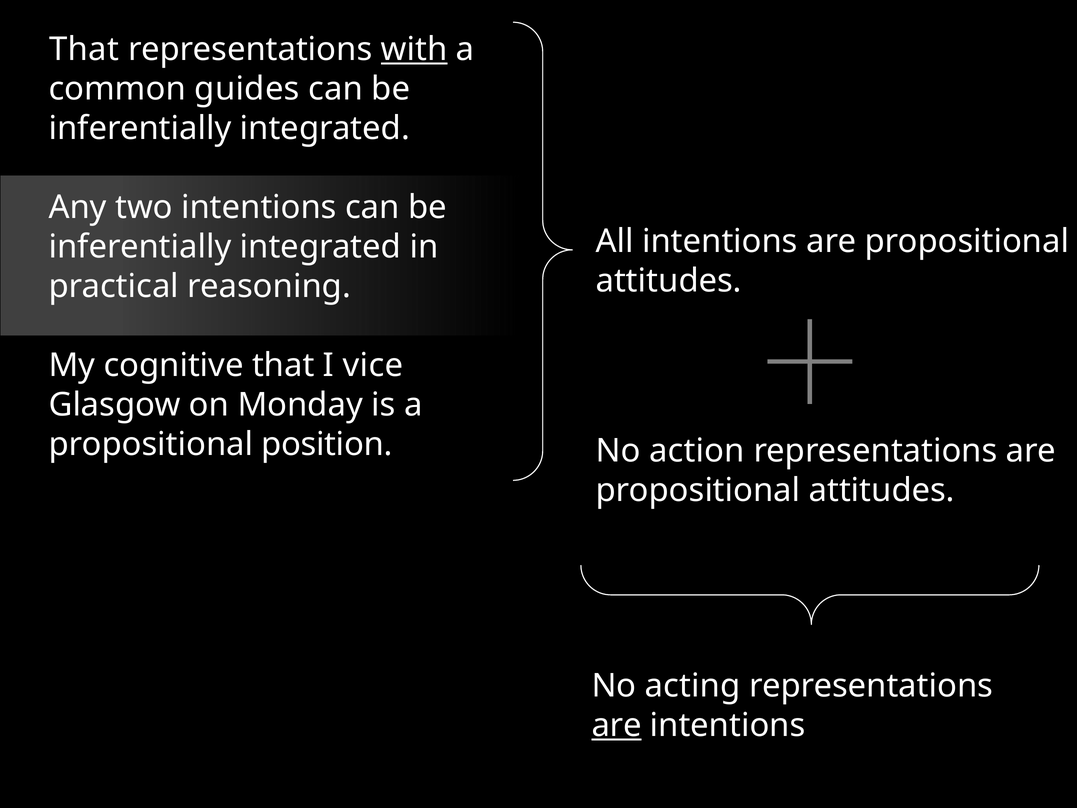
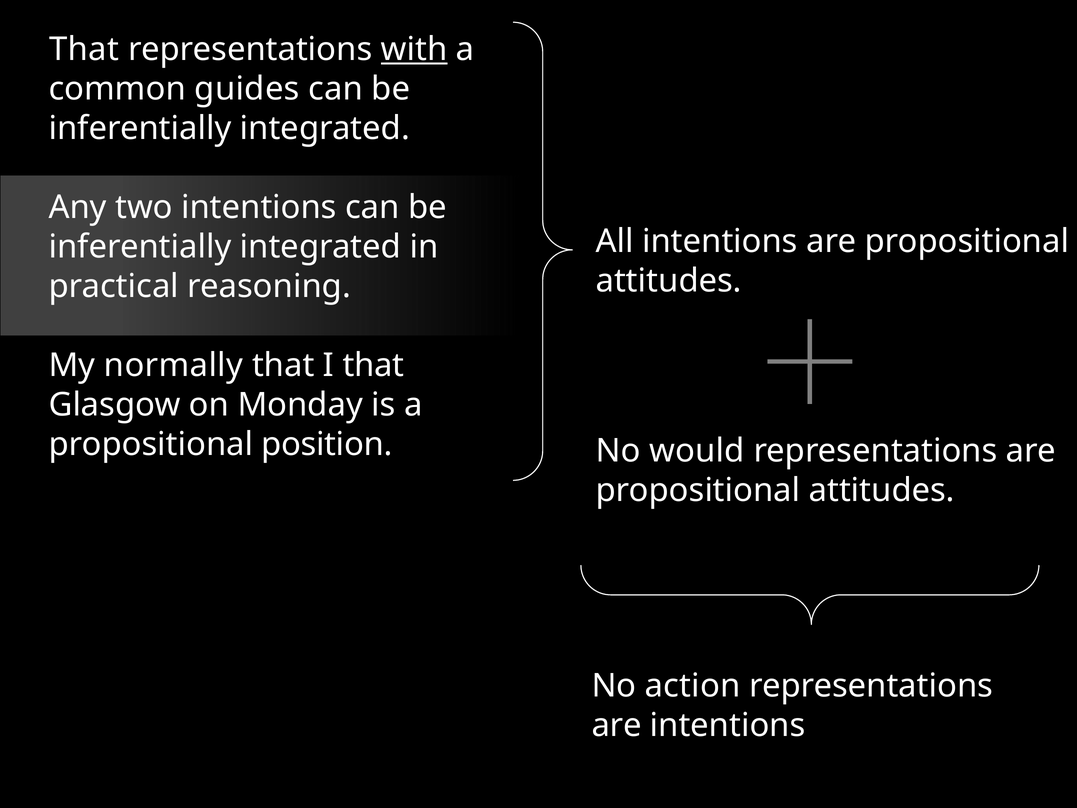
cognitive: cognitive -> normally
I vice: vice -> that
action: action -> would
acting: acting -> action
are at (617, 725) underline: present -> none
